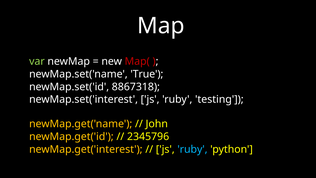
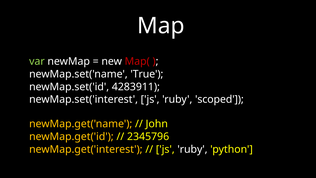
8867318: 8867318 -> 4283911
testing: testing -> scoped
ruby at (192, 149) colour: light blue -> white
